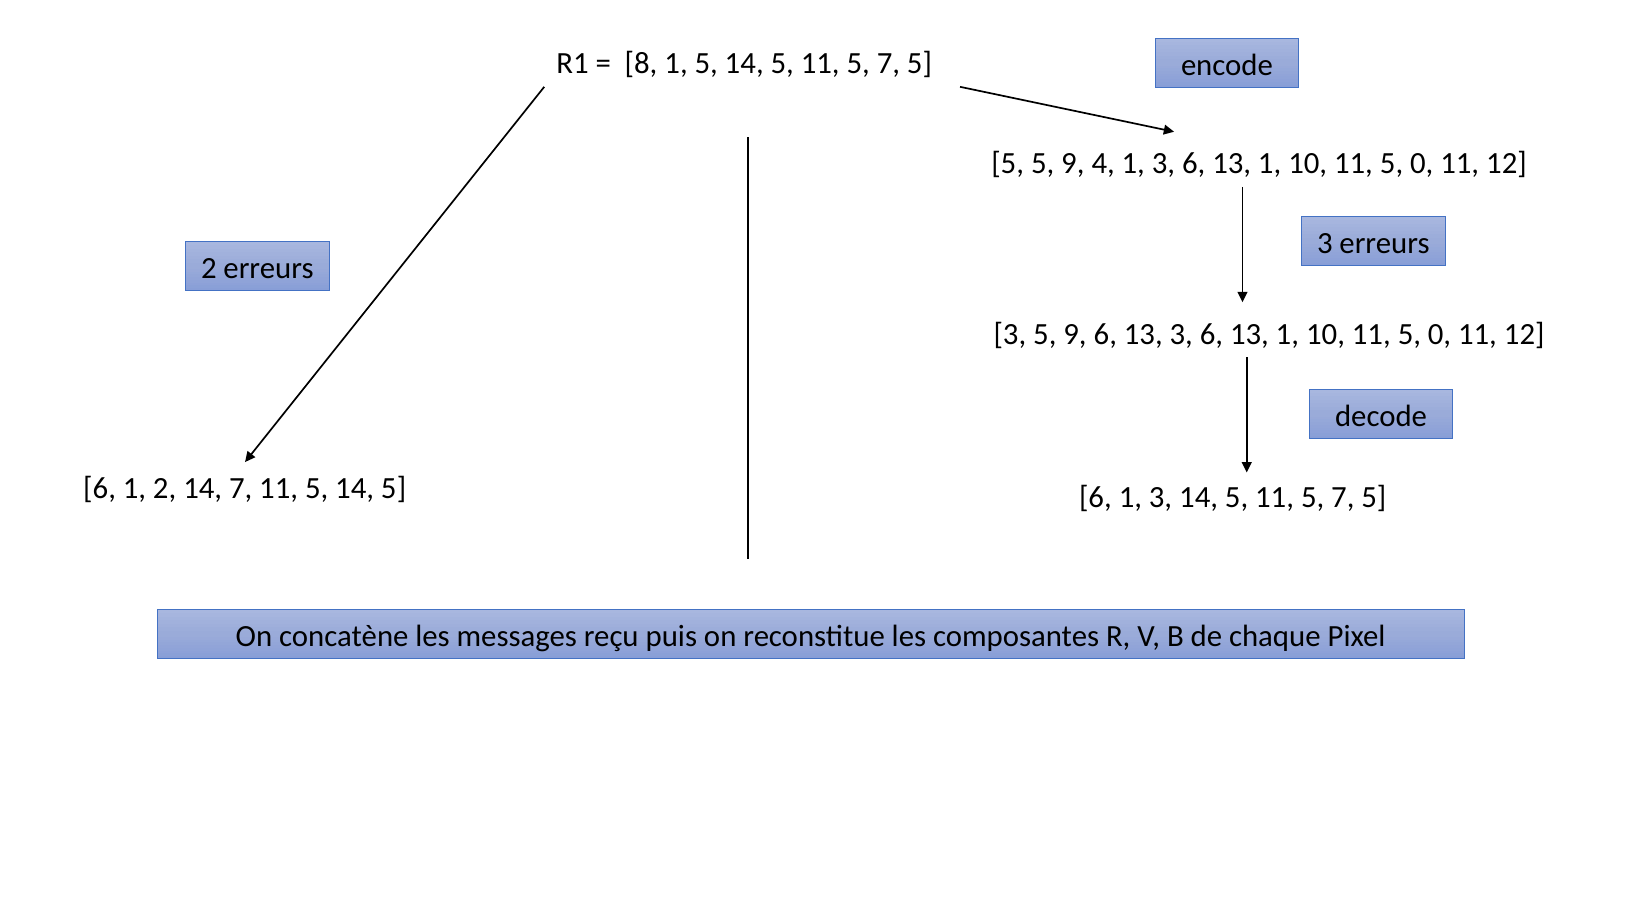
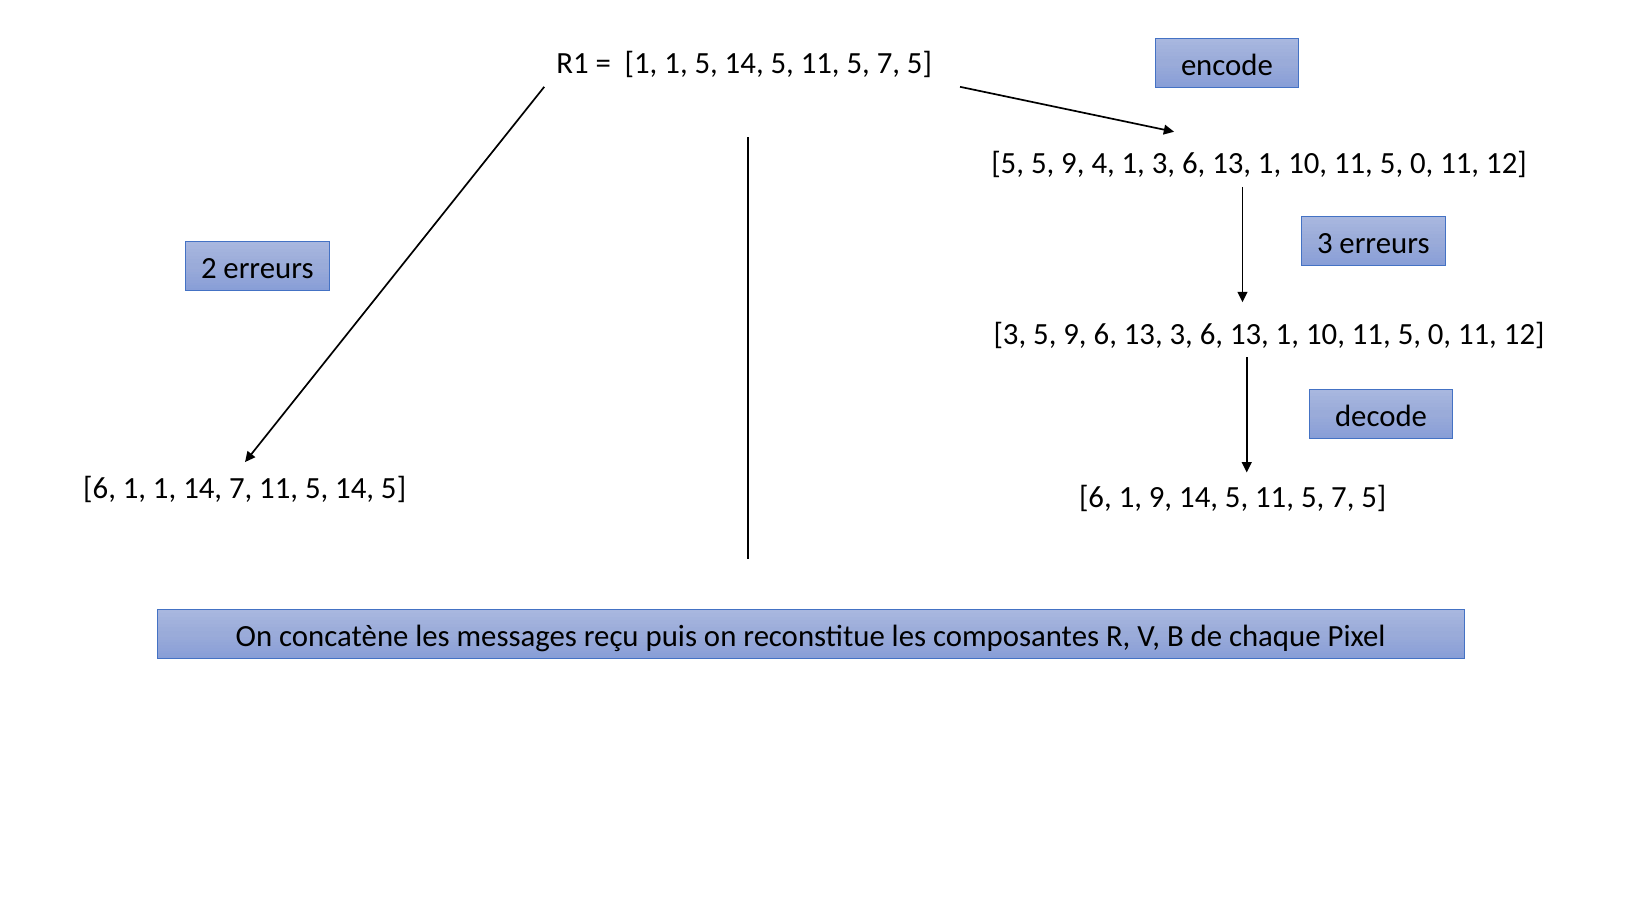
8 at (641, 64): 8 -> 1
6 1 2: 2 -> 1
6 1 3: 3 -> 9
